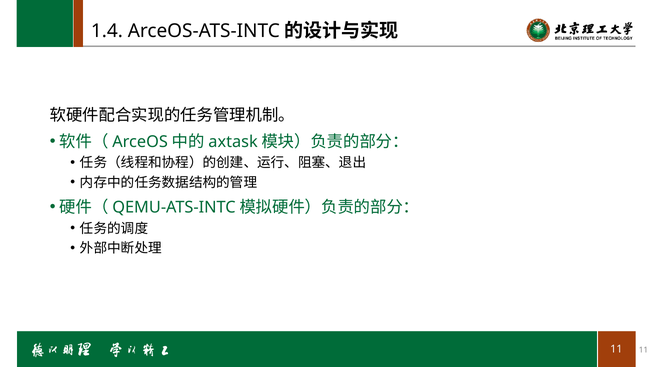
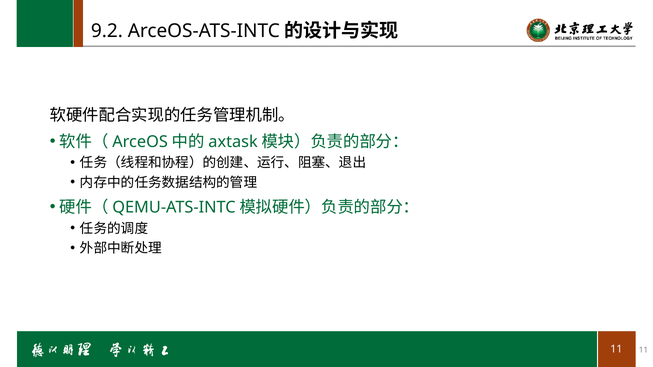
1.4: 1.4 -> 9.2
